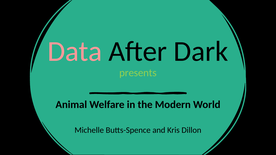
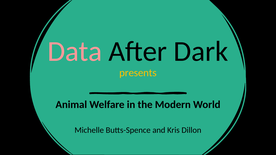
presents colour: light green -> yellow
